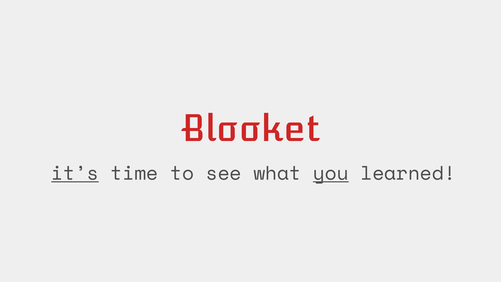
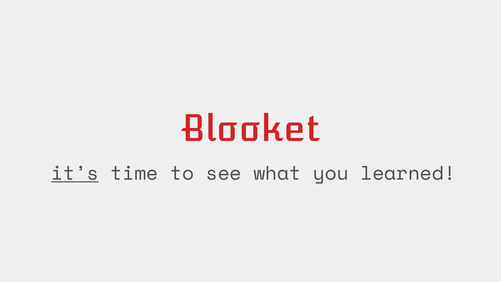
you underline: present -> none
